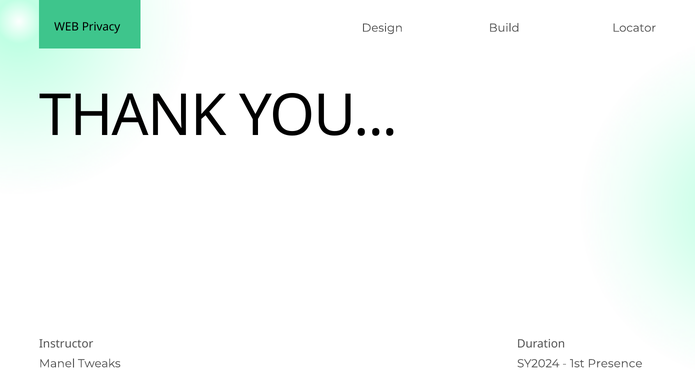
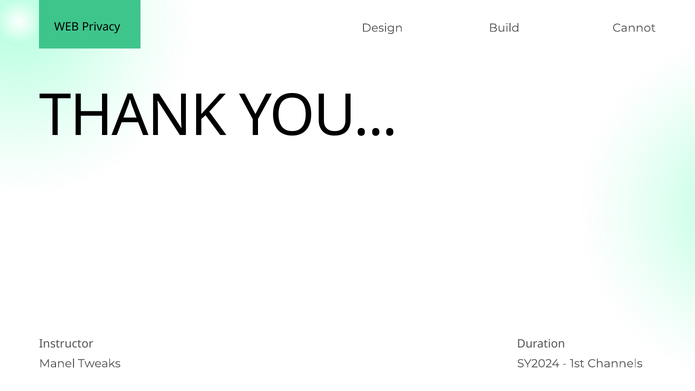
Locator: Locator -> Cannot
Presence: Presence -> Channels
